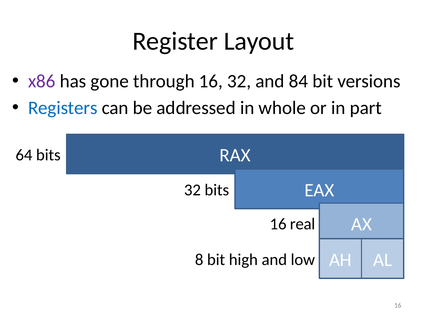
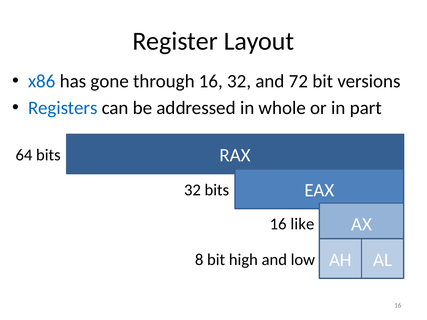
x86 colour: purple -> blue
84: 84 -> 72
real: real -> like
